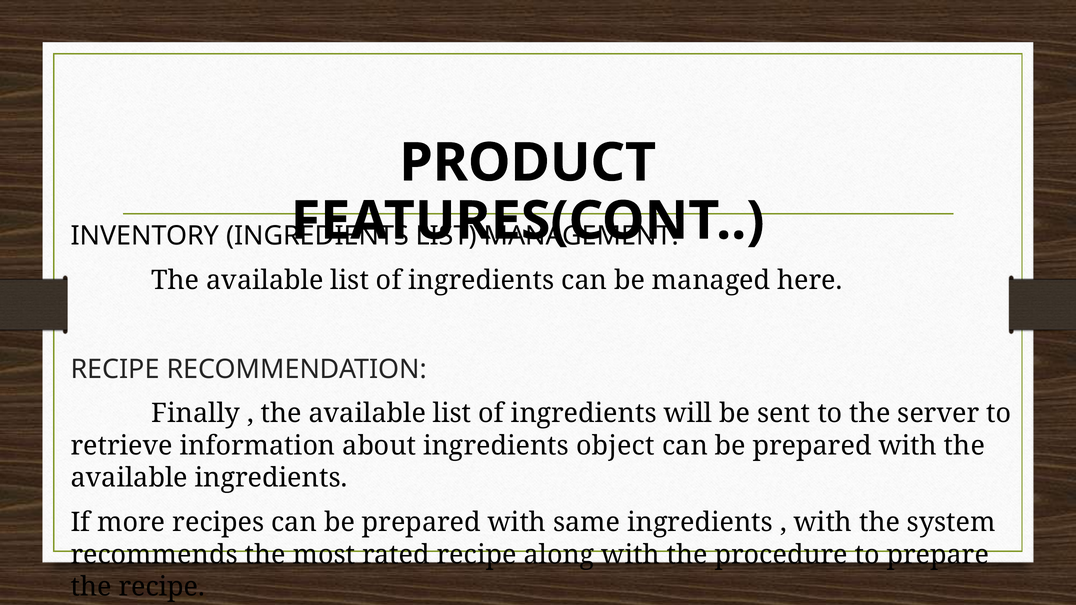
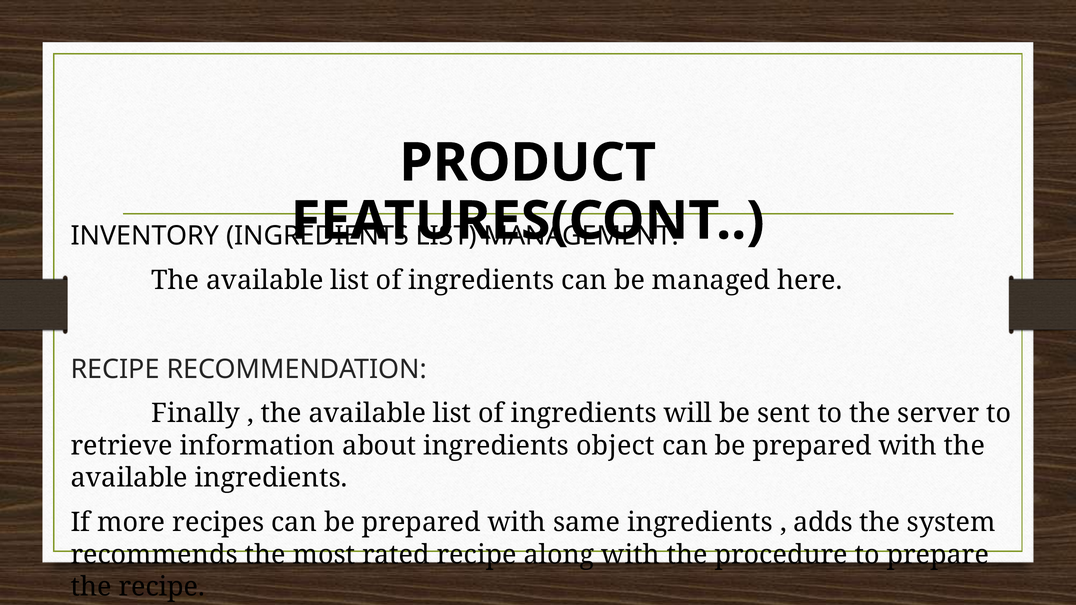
with at (823, 523): with -> adds
